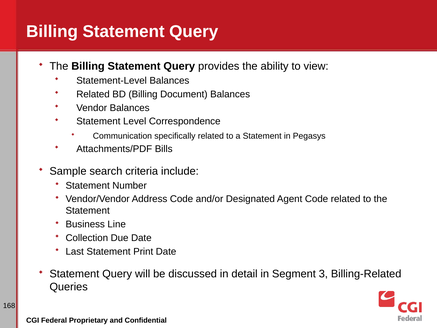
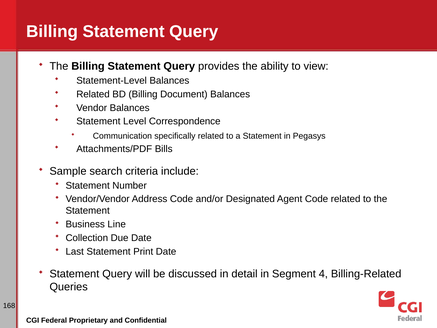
3: 3 -> 4
